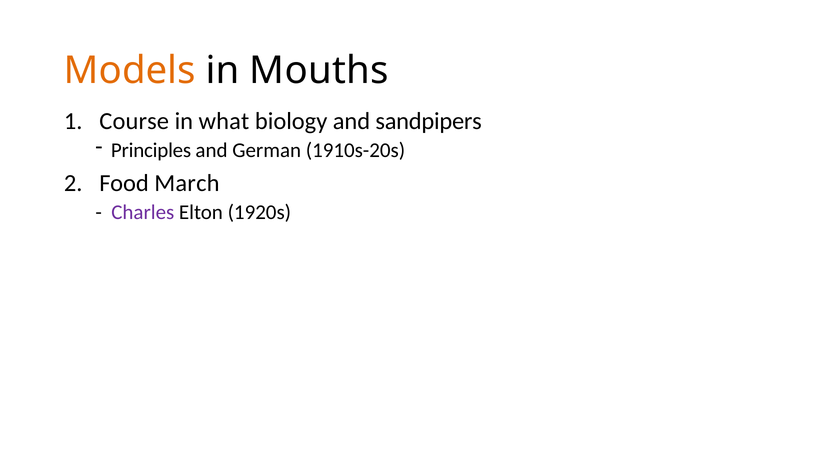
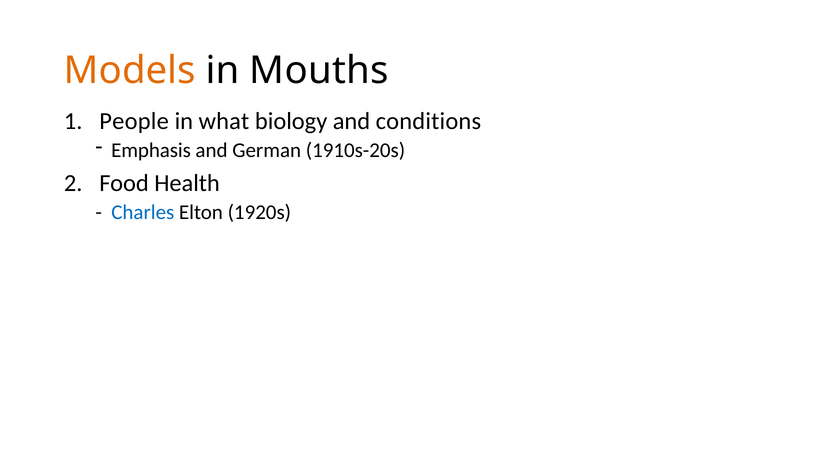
Course: Course -> People
sandpipers: sandpipers -> conditions
Principles: Principles -> Emphasis
March: March -> Health
Charles colour: purple -> blue
